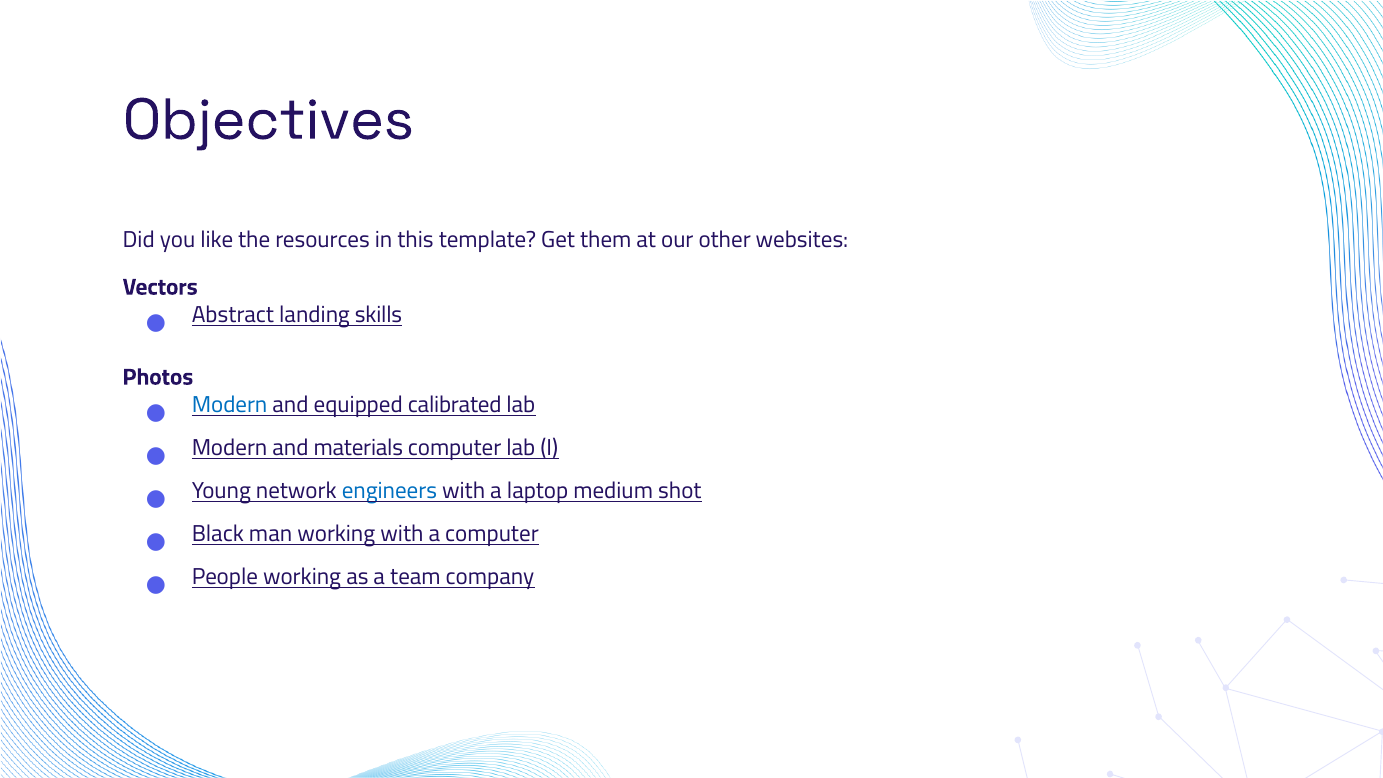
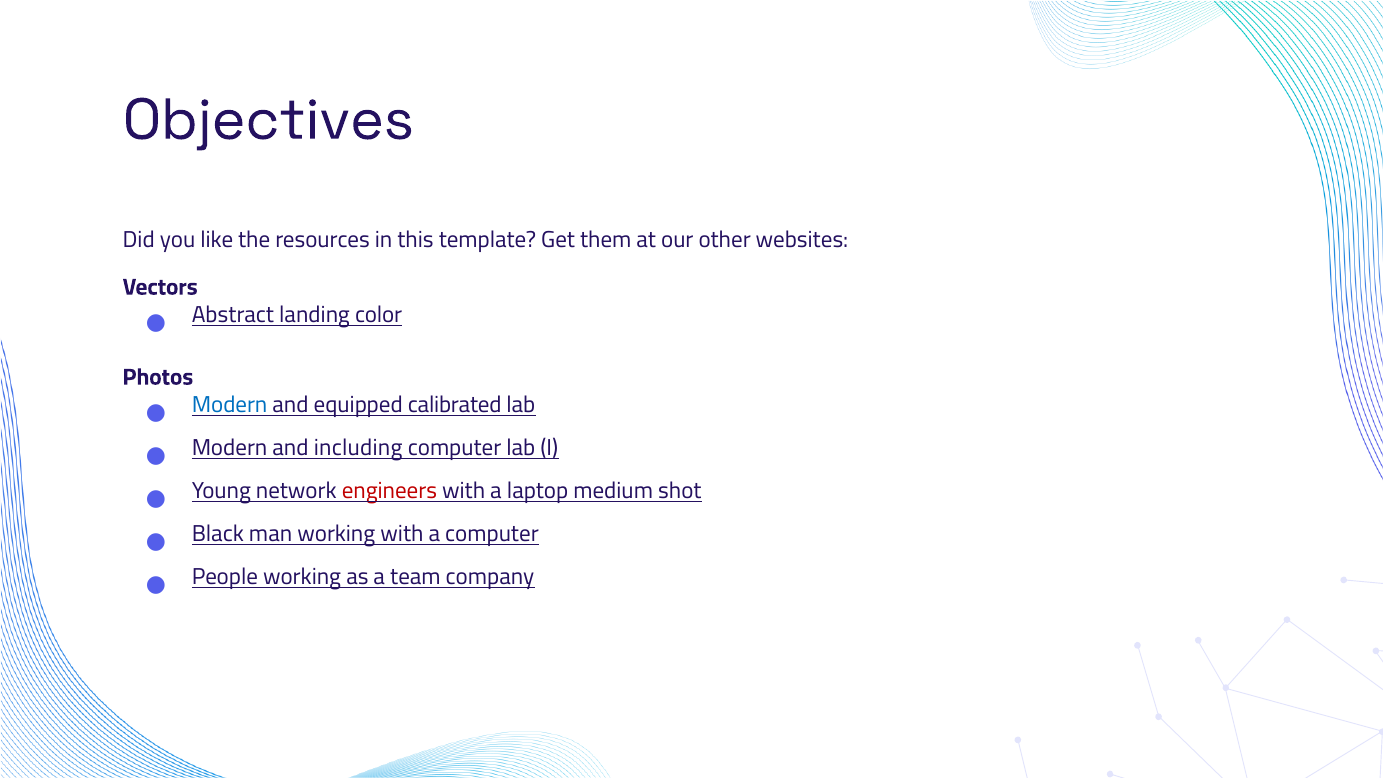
skills: skills -> color
materials: materials -> including
engineers colour: blue -> red
